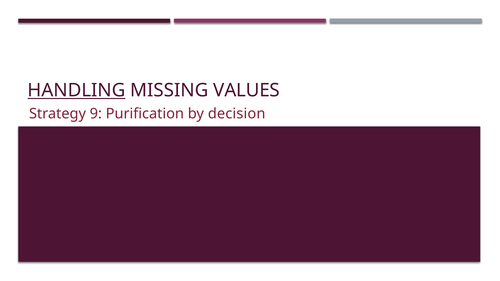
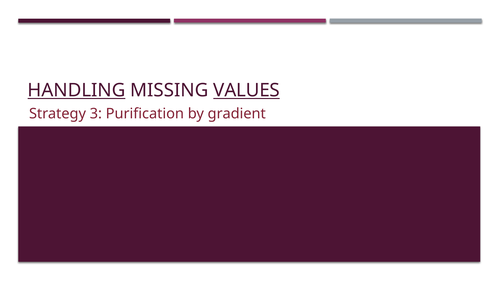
VALUES underline: none -> present
9: 9 -> 3
decision: decision -> gradient
